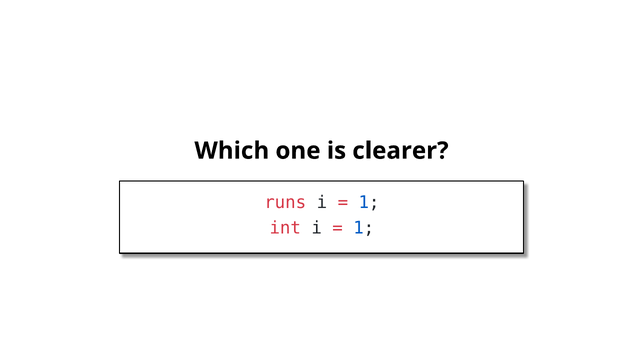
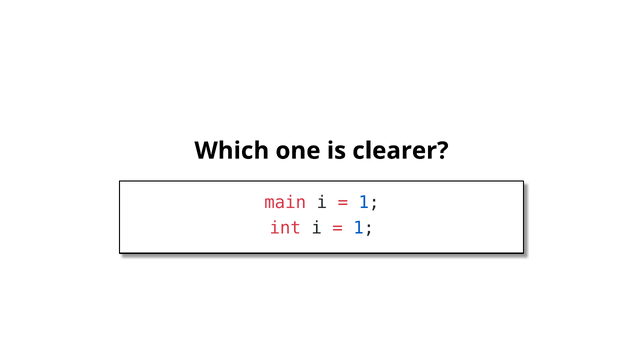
runs: runs -> main
